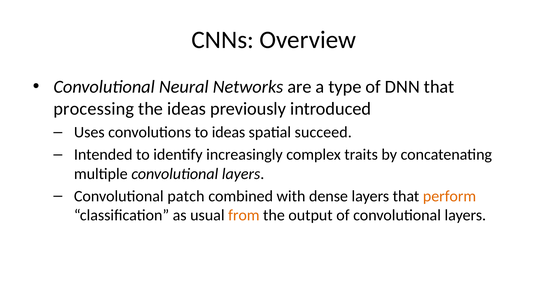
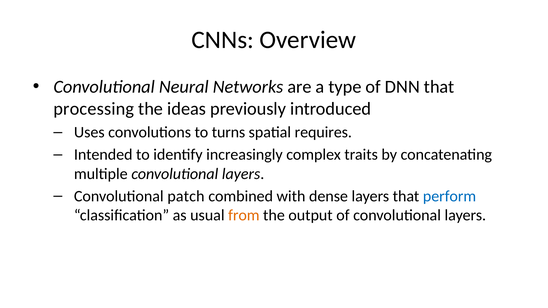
to ideas: ideas -> turns
succeed: succeed -> requires
perform colour: orange -> blue
